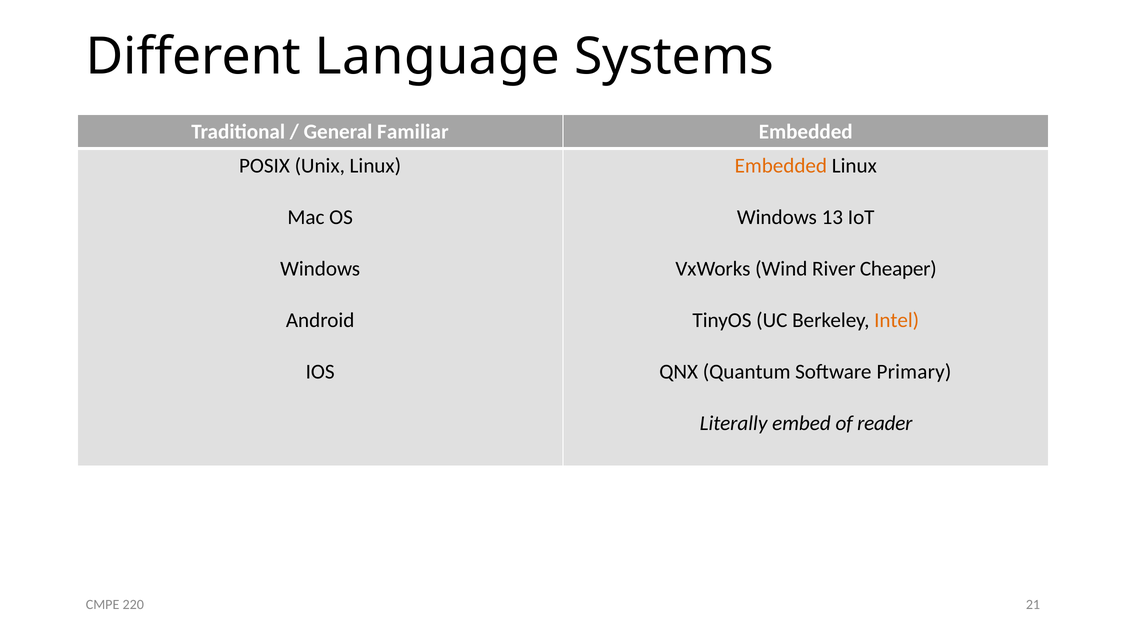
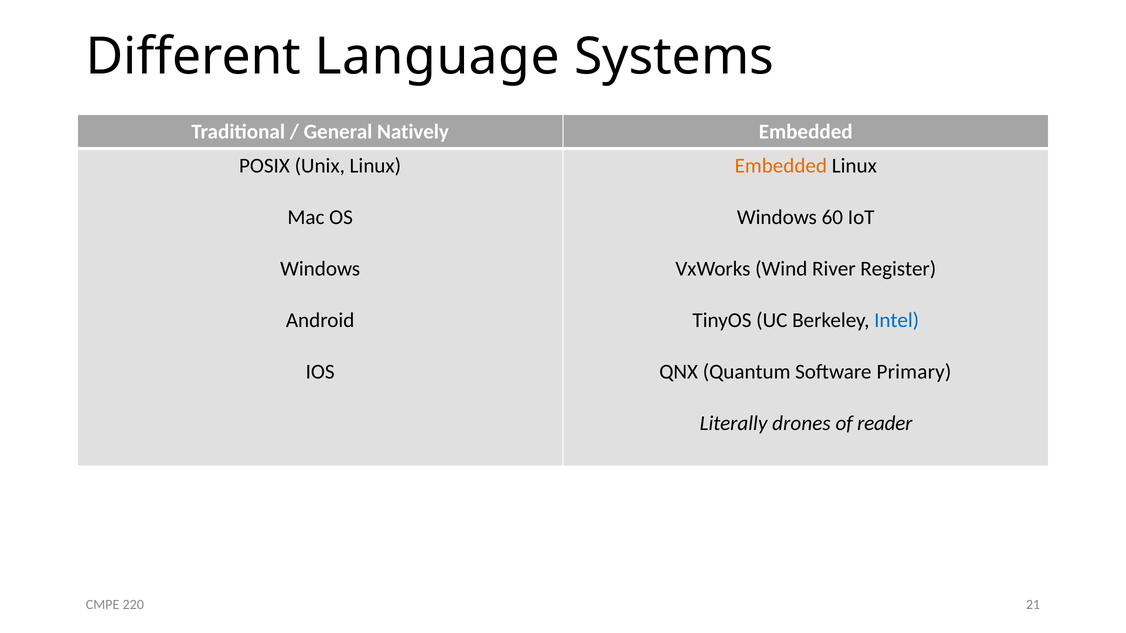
Familiar: Familiar -> Natively
13: 13 -> 60
Cheaper: Cheaper -> Register
Intel colour: orange -> blue
embed: embed -> drones
